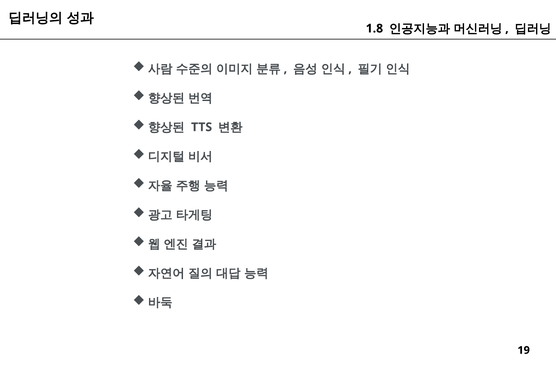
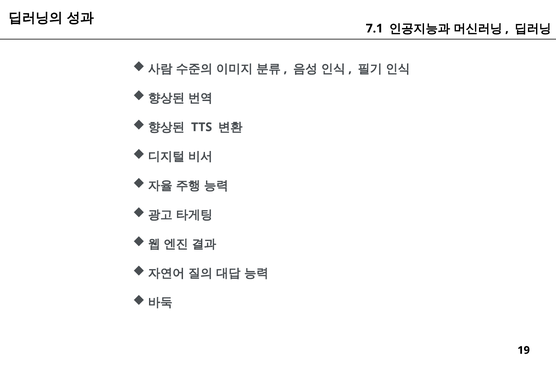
1.8: 1.8 -> 7.1
